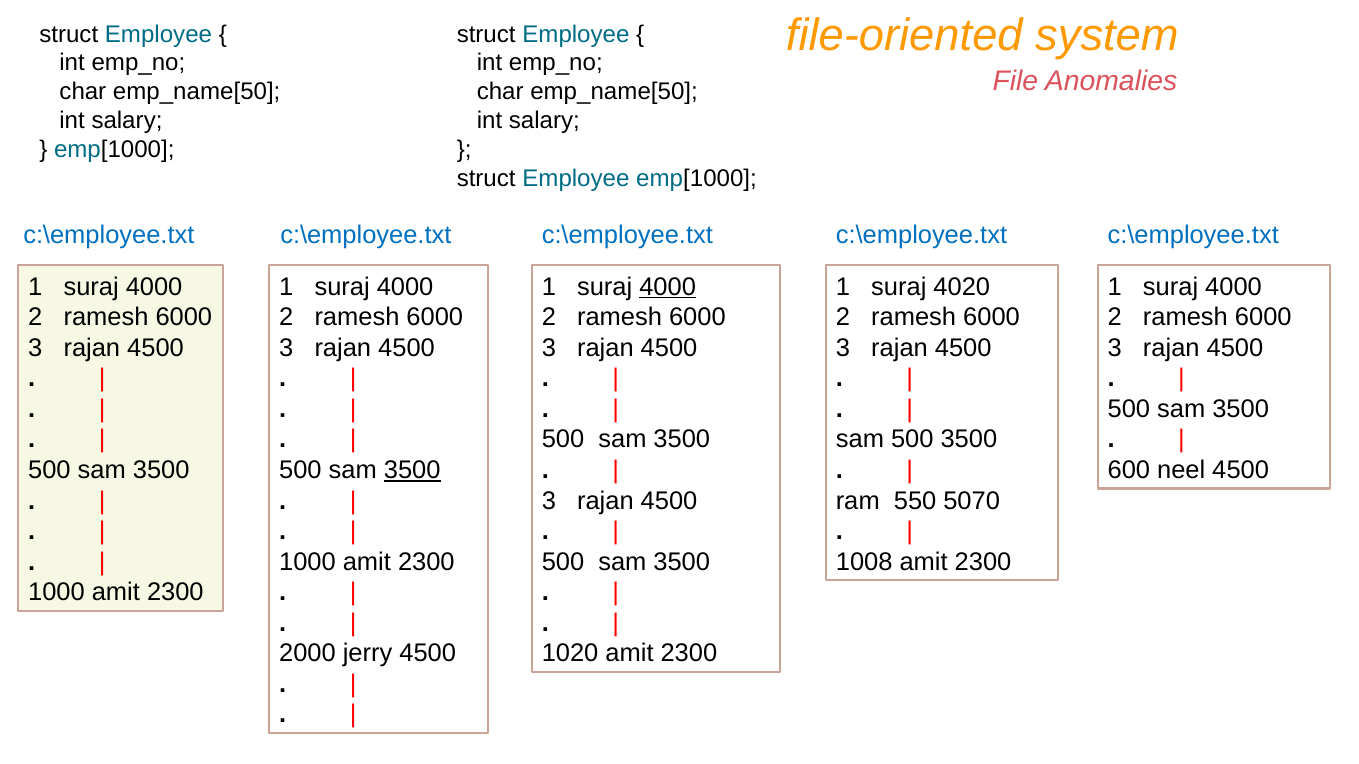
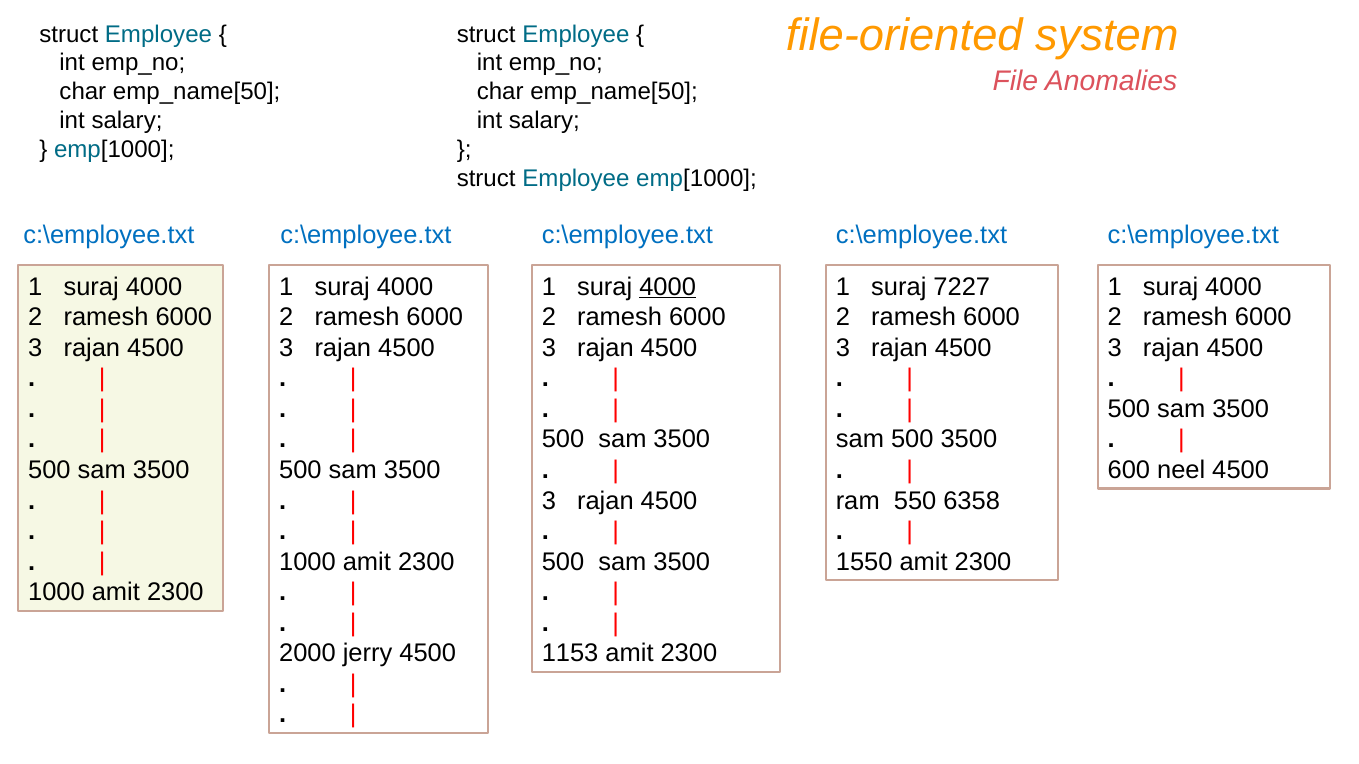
4020: 4020 -> 7227
3500 at (412, 470) underline: present -> none
5070: 5070 -> 6358
1008: 1008 -> 1550
1020: 1020 -> 1153
